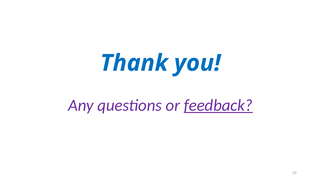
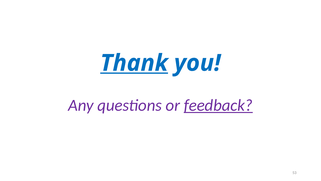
Thank underline: none -> present
